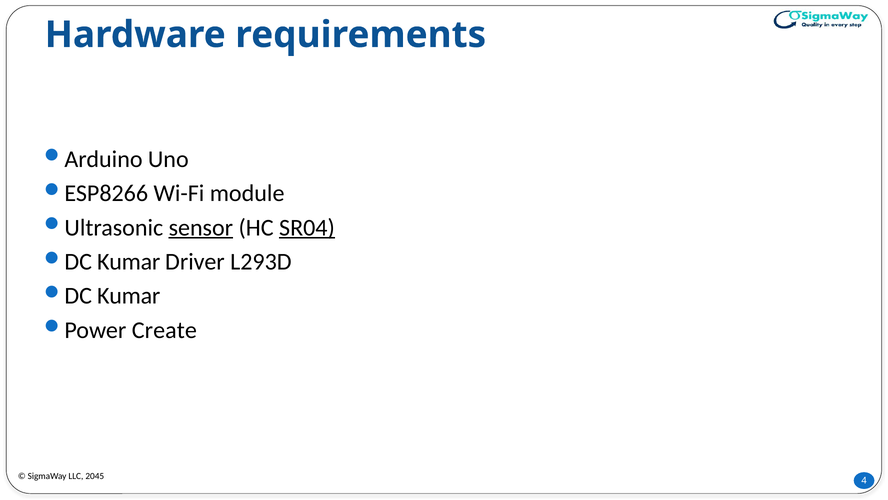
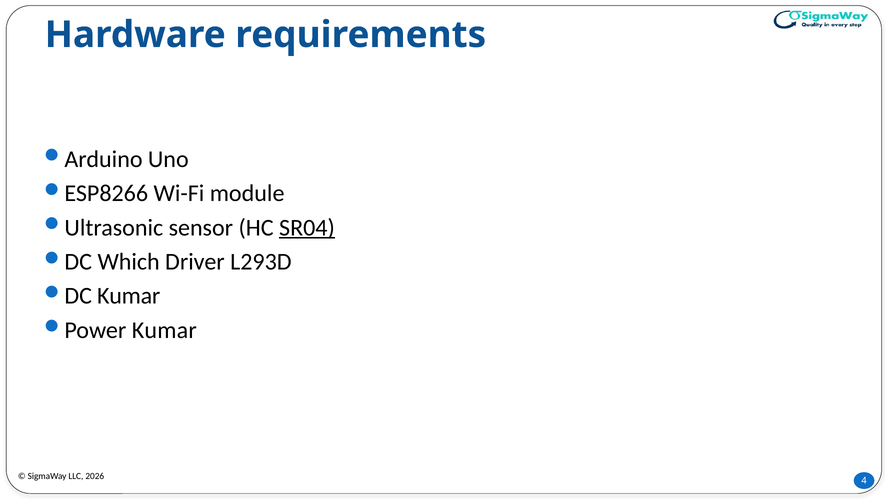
sensor underline: present -> none
Kumar at (129, 262): Kumar -> Which
Create at (164, 330): Create -> Kumar
2045: 2045 -> 2026
